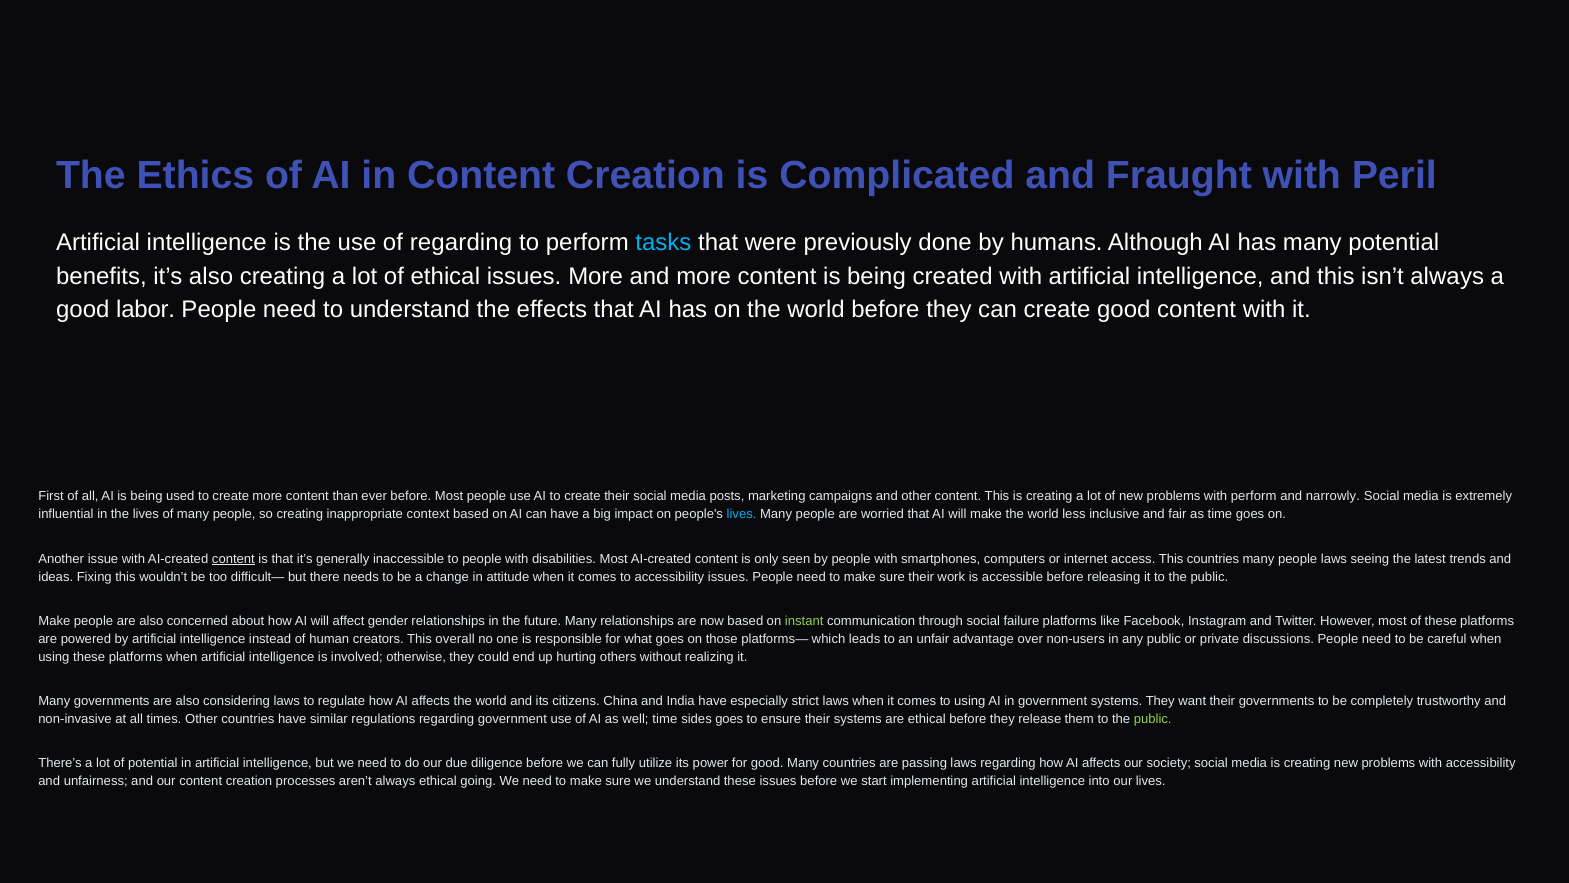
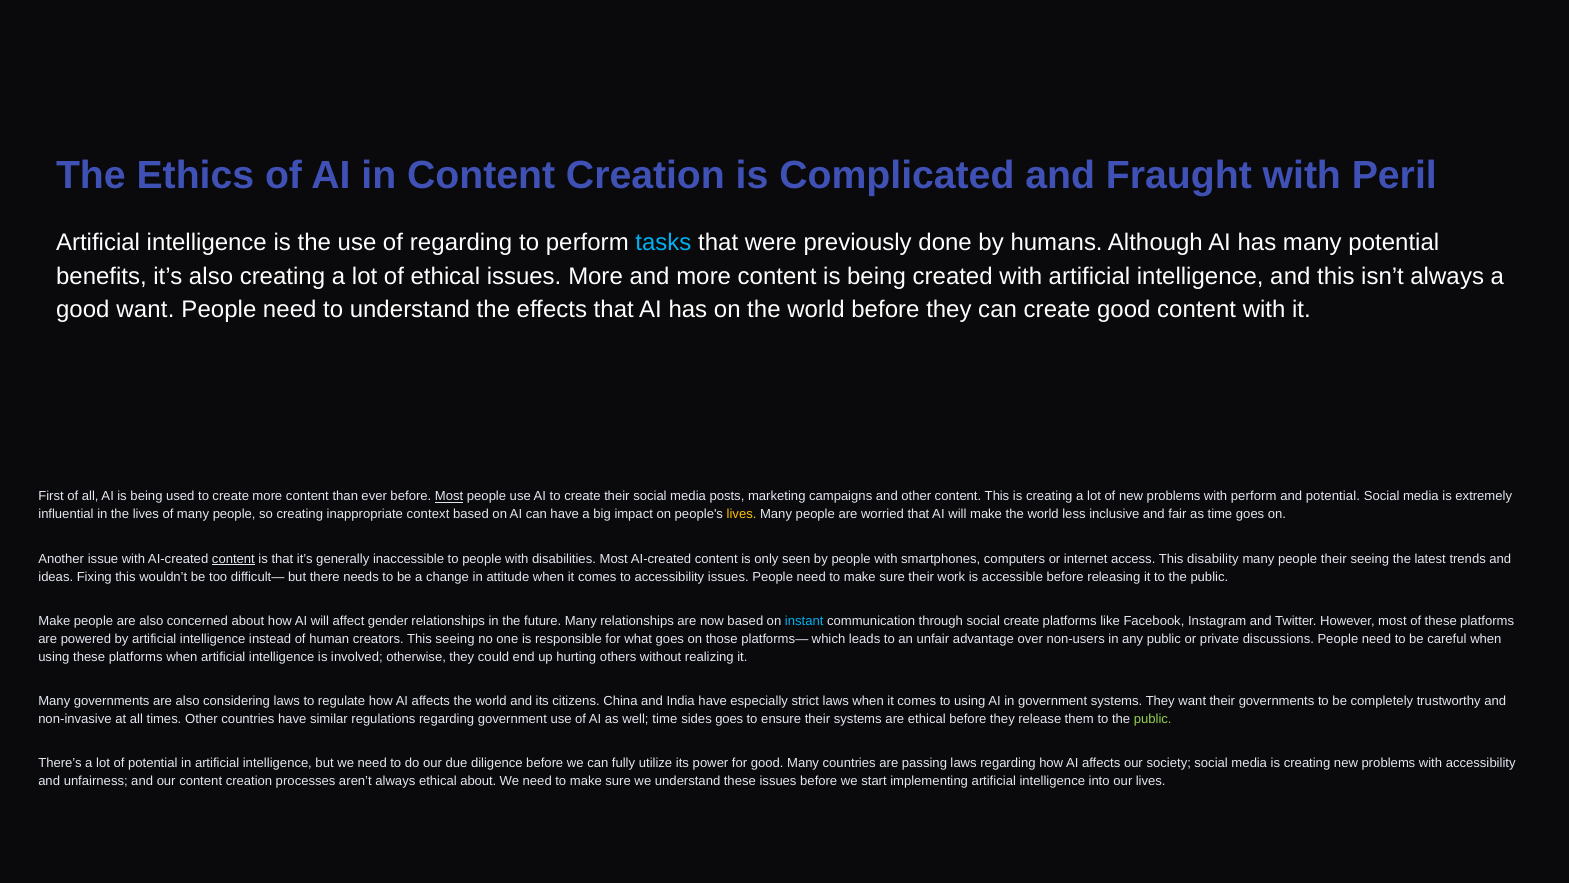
good labor: labor -> want
Most at (449, 496) underline: none -> present
and narrowly: narrowly -> potential
lives at (742, 514) colour: light blue -> yellow
This countries: countries -> disability
people laws: laws -> their
instant colour: light green -> light blue
social failure: failure -> create
This overall: overall -> seeing
ethical going: going -> about
